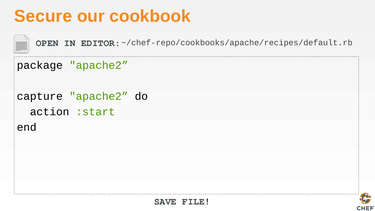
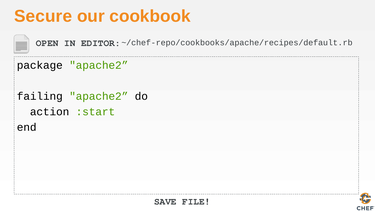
capture: capture -> failing
